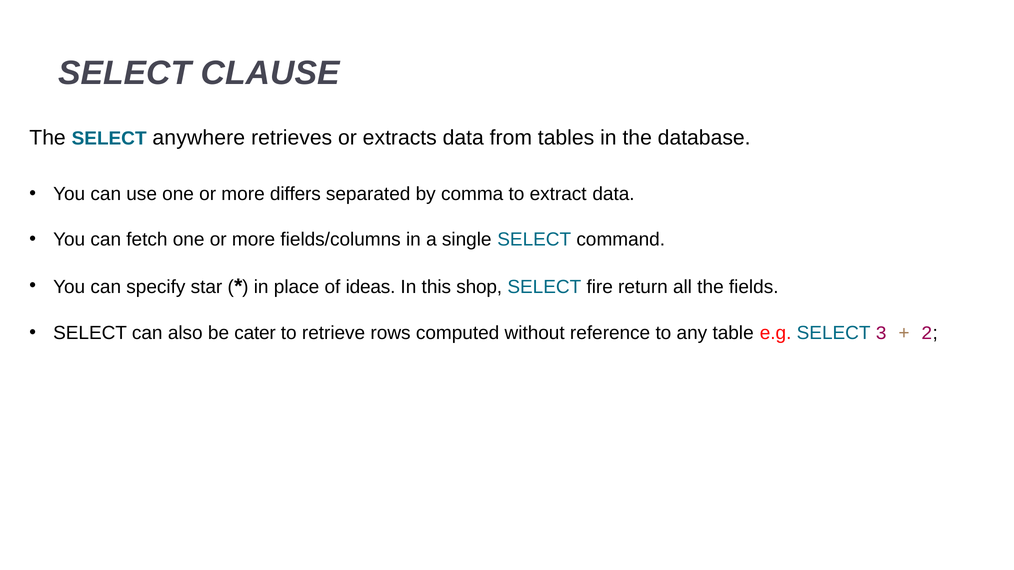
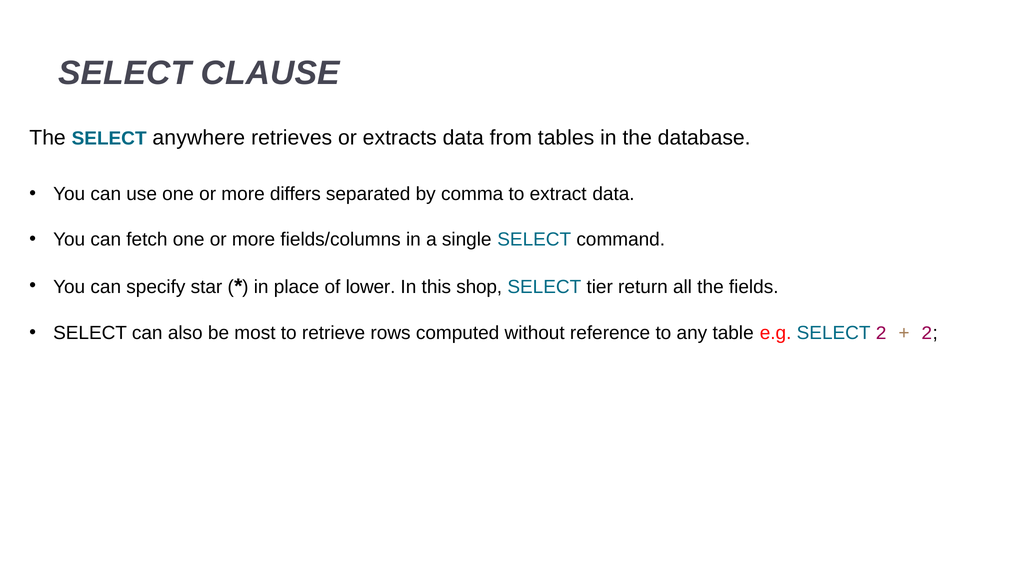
ideas: ideas -> lower
fire: fire -> tier
cater: cater -> most
SELECT 3: 3 -> 2
